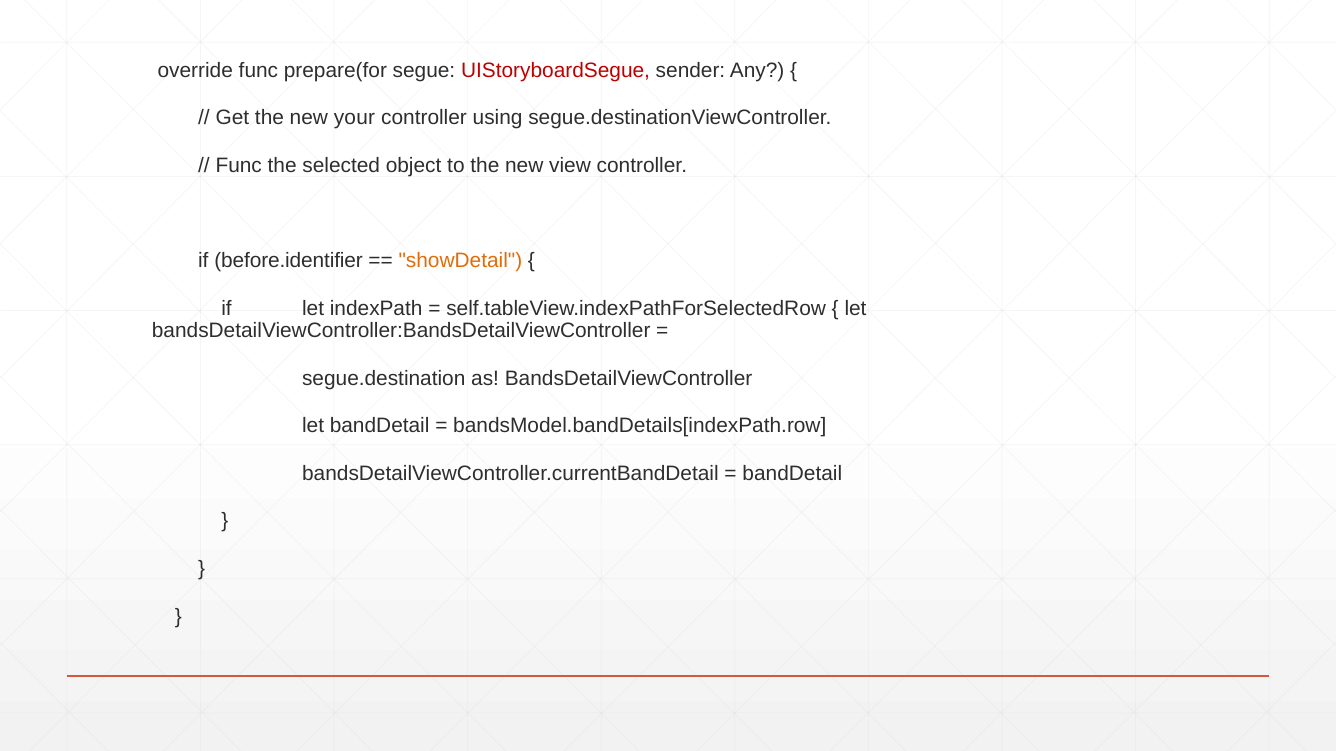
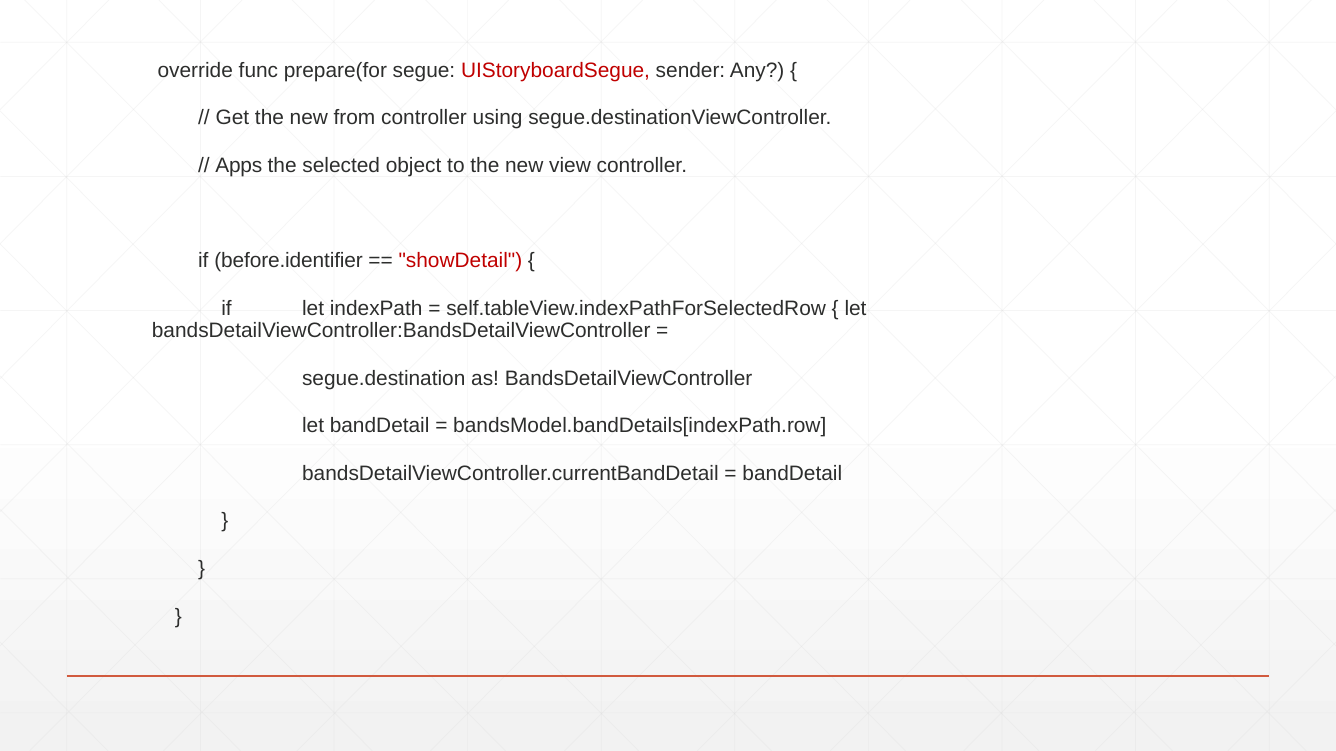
your: your -> from
Func at (239, 166): Func -> Apps
showDetail colour: orange -> red
